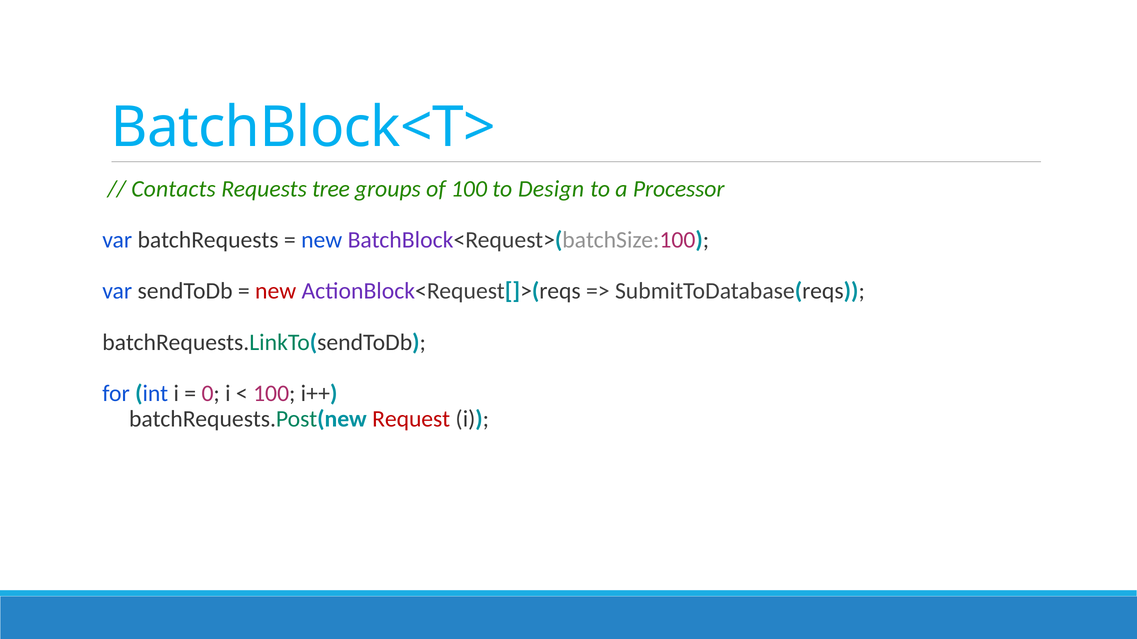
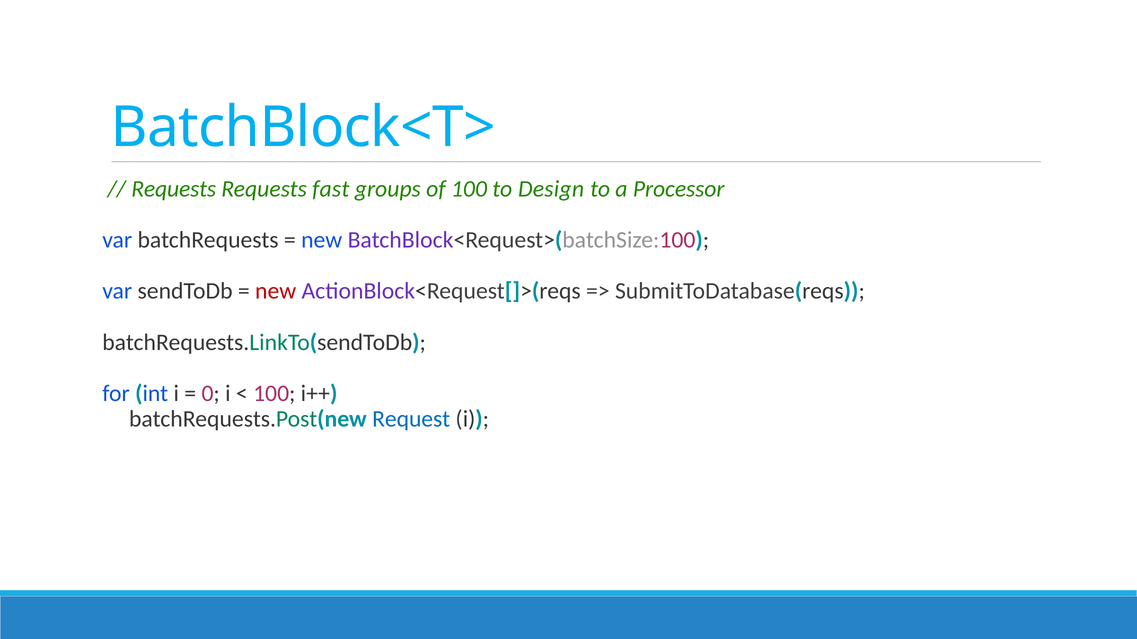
Contacts at (174, 189): Contacts -> Requests
tree: tree -> fast
Request colour: red -> blue
